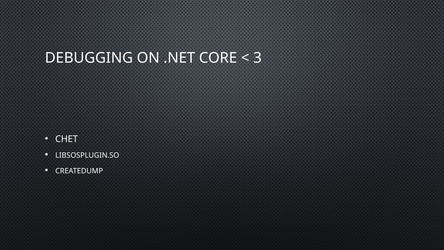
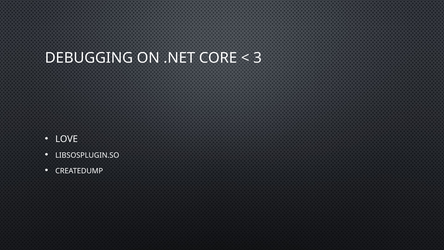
CHET: CHET -> LOVE
